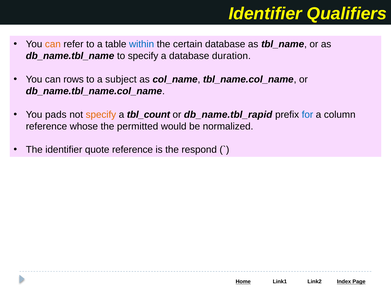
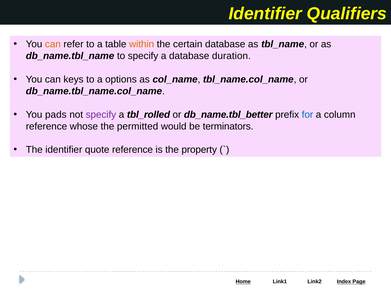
within colour: blue -> orange
rows: rows -> keys
subject: subject -> options
specify at (101, 115) colour: orange -> purple
tbl_count: tbl_count -> tbl_rolled
db_name.tbl_rapid: db_name.tbl_rapid -> db_name.tbl_better
normalized: normalized -> terminators
respond: respond -> property
